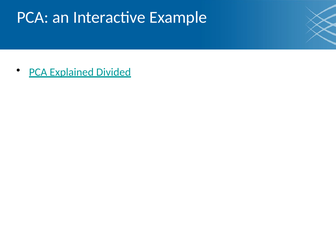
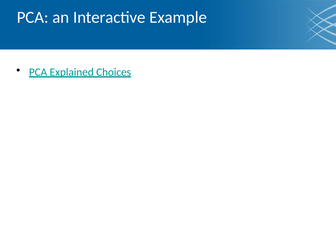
Divided: Divided -> Choices
